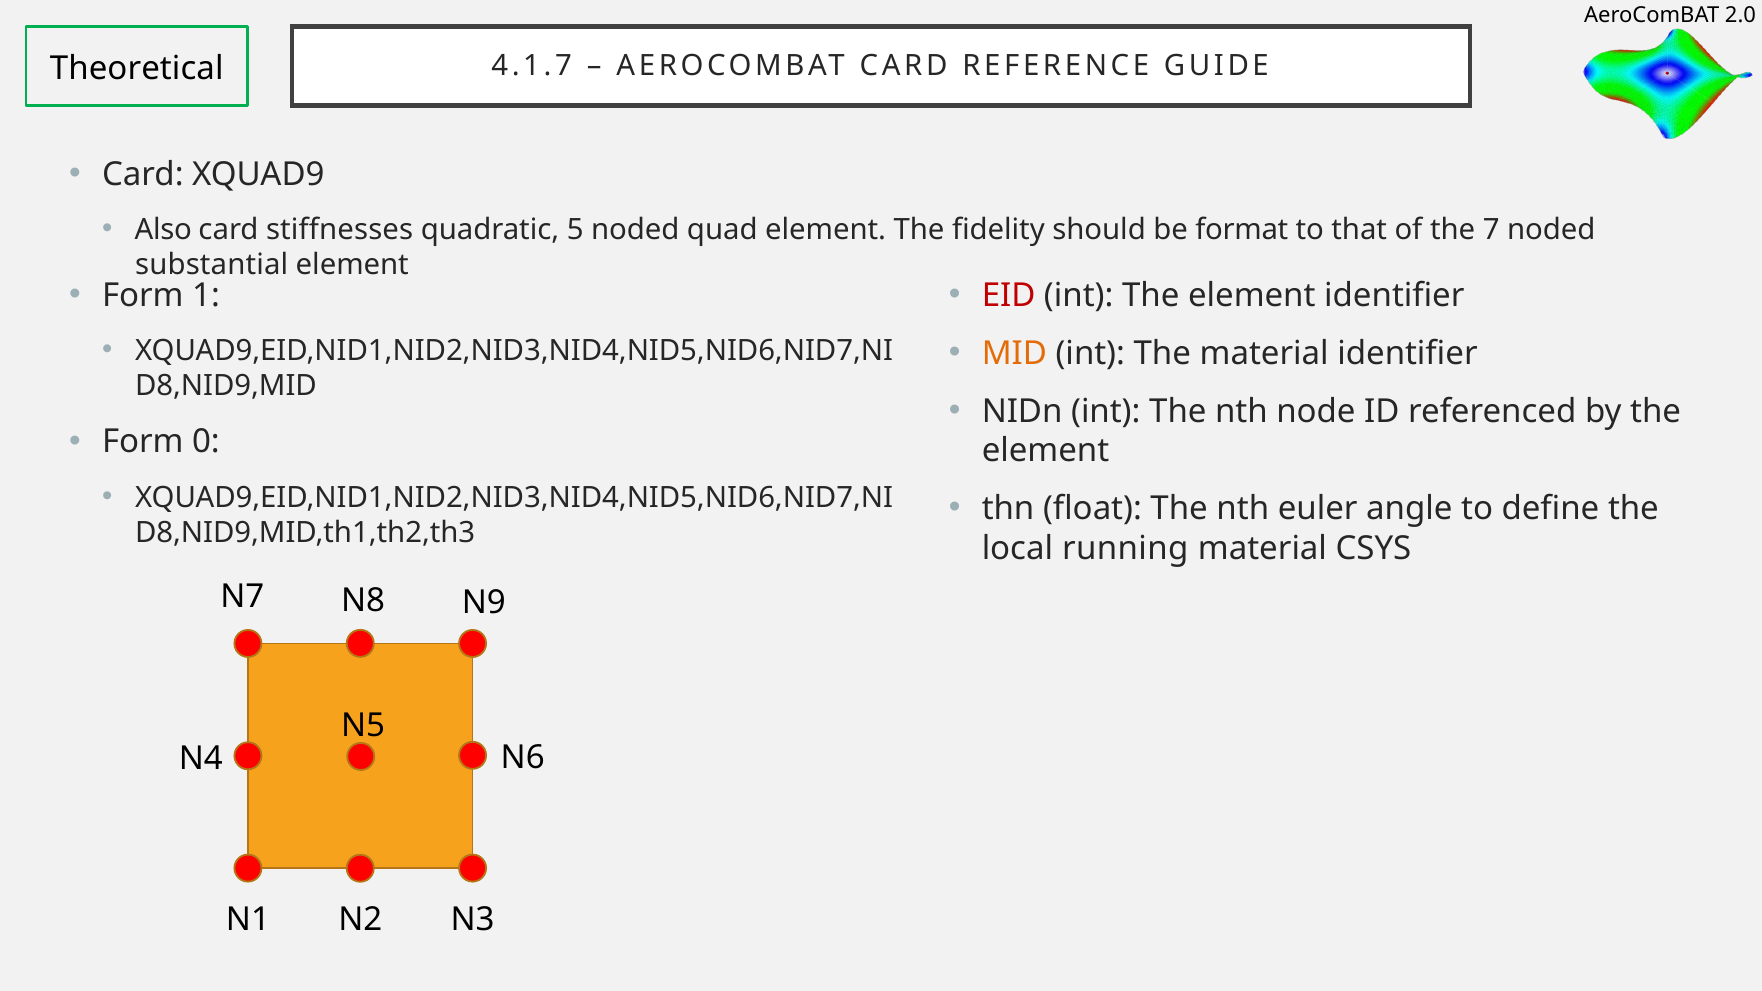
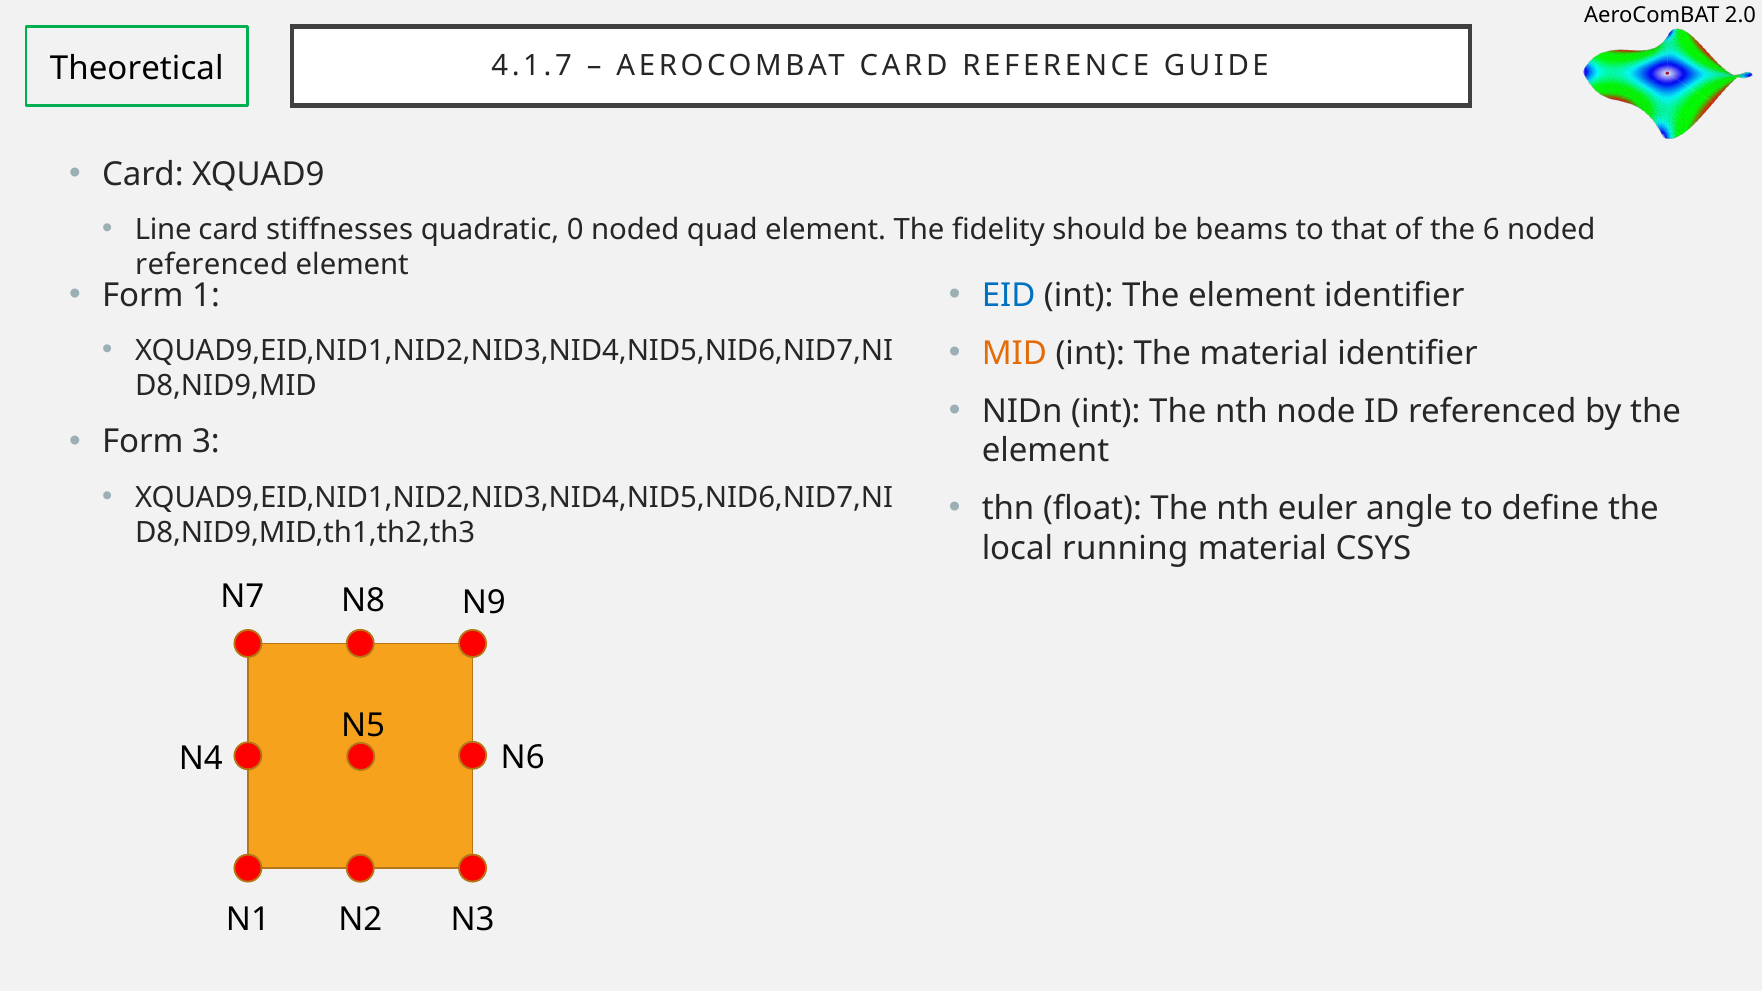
Also: Also -> Line
5: 5 -> 0
format: format -> beams
7: 7 -> 6
substantial at (212, 265): substantial -> referenced
EID colour: red -> blue
0: 0 -> 3
